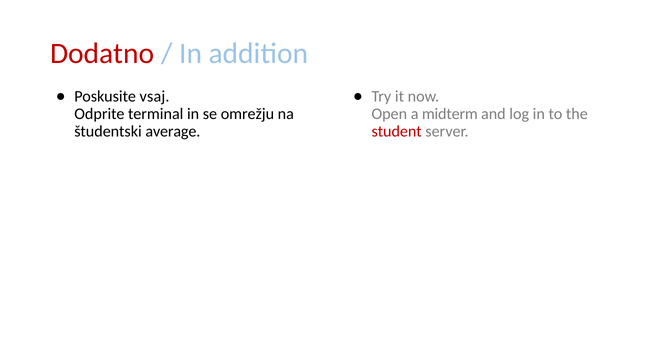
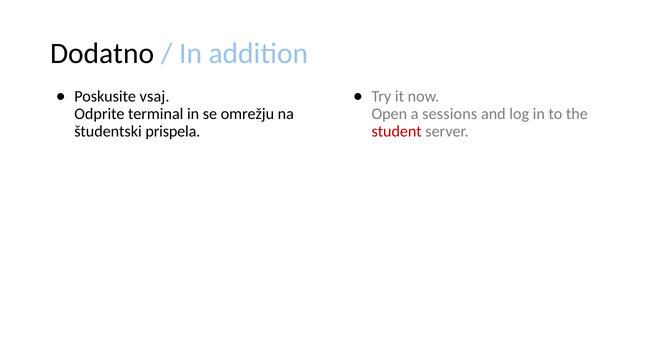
Dodatno colour: red -> black
midterm: midterm -> sessions
average: average -> prispela
